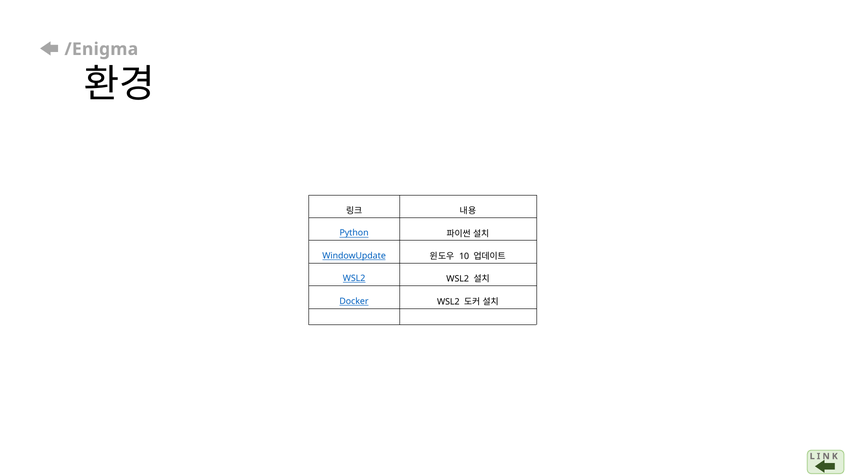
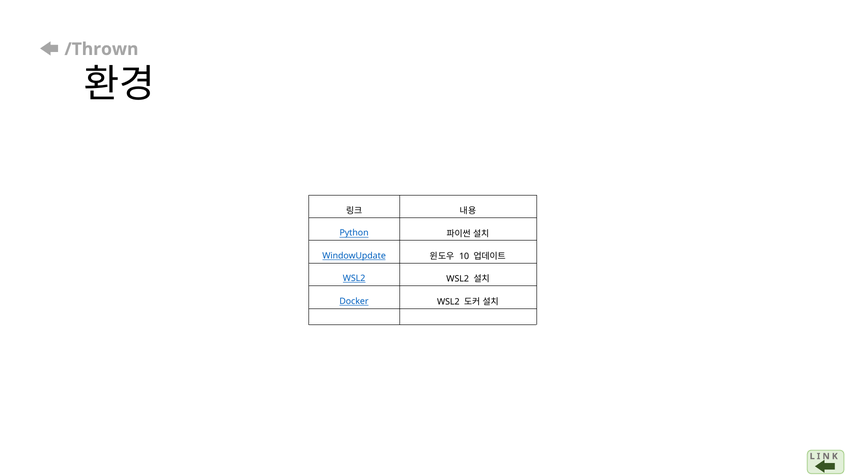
/Enigma: /Enigma -> /Thrown
